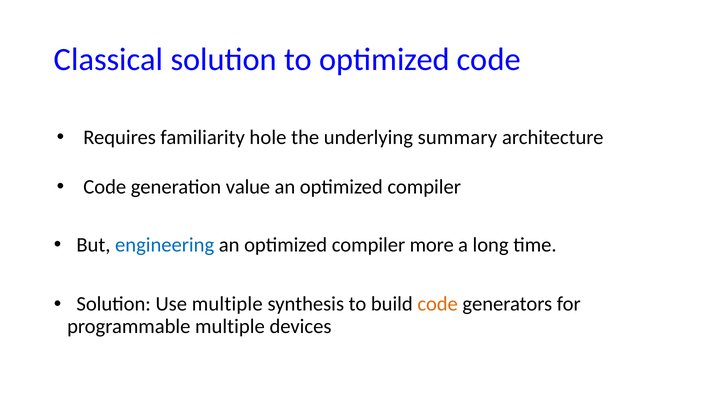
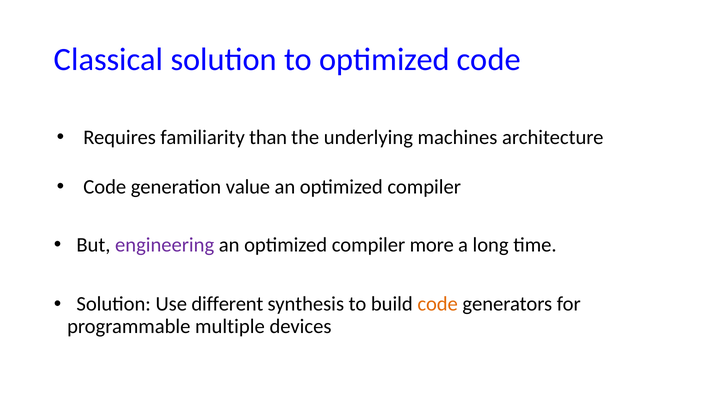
hole: hole -> than
summary: summary -> machines
engineering colour: blue -> purple
Use multiple: multiple -> different
